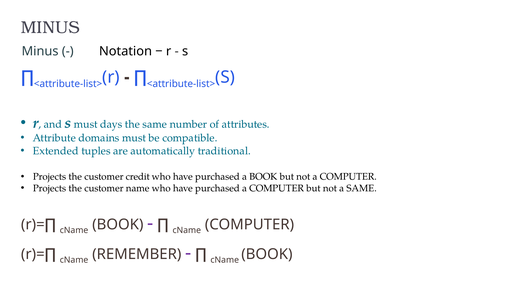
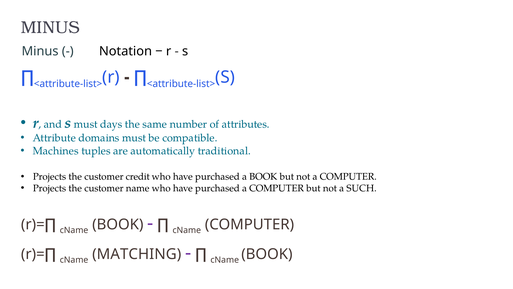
Extended: Extended -> Machines
a SAME: SAME -> SUCH
REMEMBER: REMEMBER -> MATCHING
